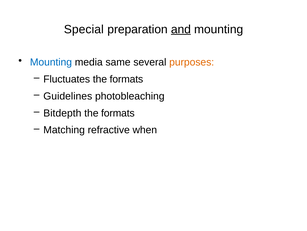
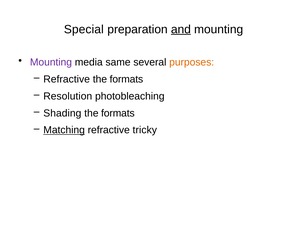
Mounting at (51, 62) colour: blue -> purple
Fluctuates at (67, 79): Fluctuates -> Refractive
Guidelines: Guidelines -> Resolution
Bitdepth: Bitdepth -> Shading
Matching underline: none -> present
when: when -> tricky
